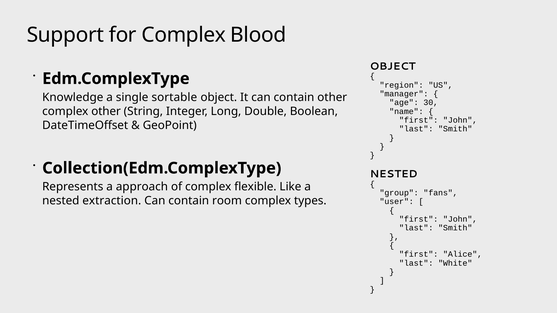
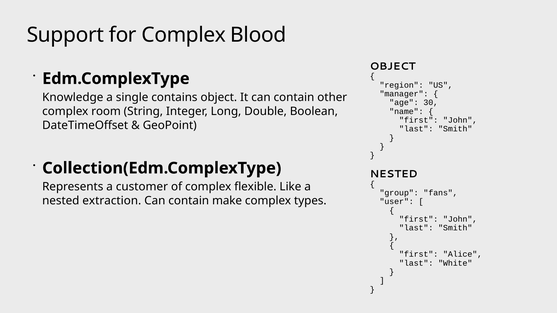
sortable: sortable -> contains
complex other: other -> room
approach: approach -> customer
room: room -> make
